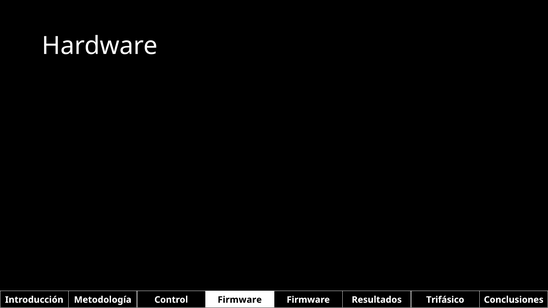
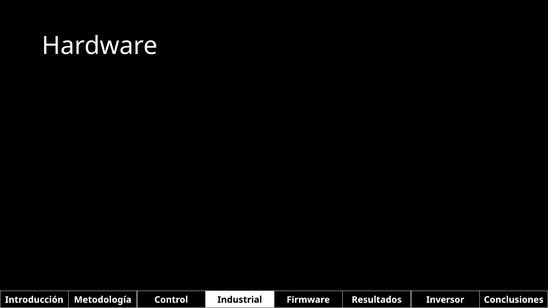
Control Firmware: Firmware -> Industrial
Trifásico: Trifásico -> Inversor
